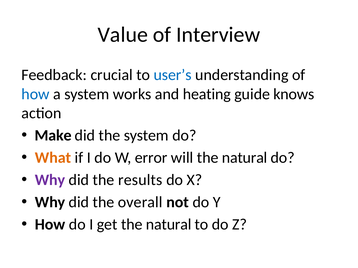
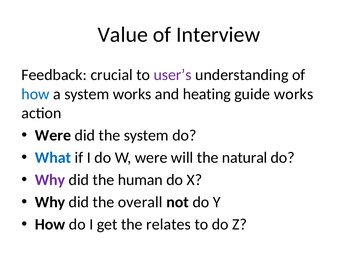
user’s colour: blue -> purple
guide knows: knows -> works
Make at (53, 136): Make -> Were
What colour: orange -> blue
W error: error -> were
results: results -> human
get the natural: natural -> relates
